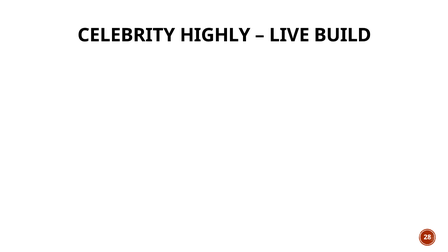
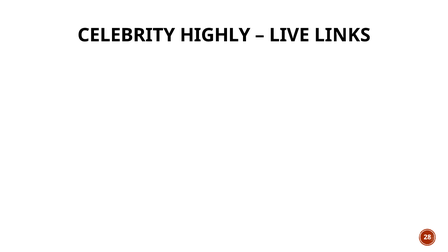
BUILD: BUILD -> LINKS
